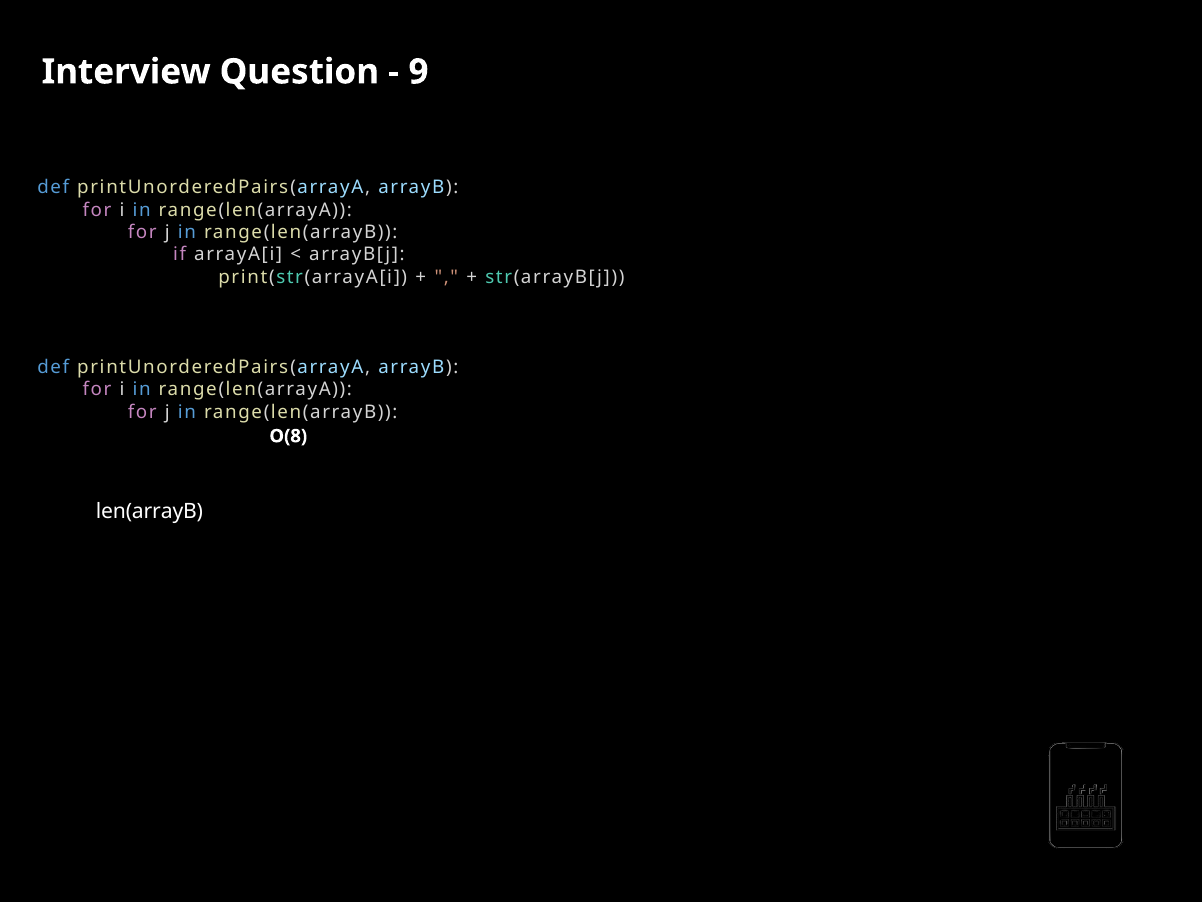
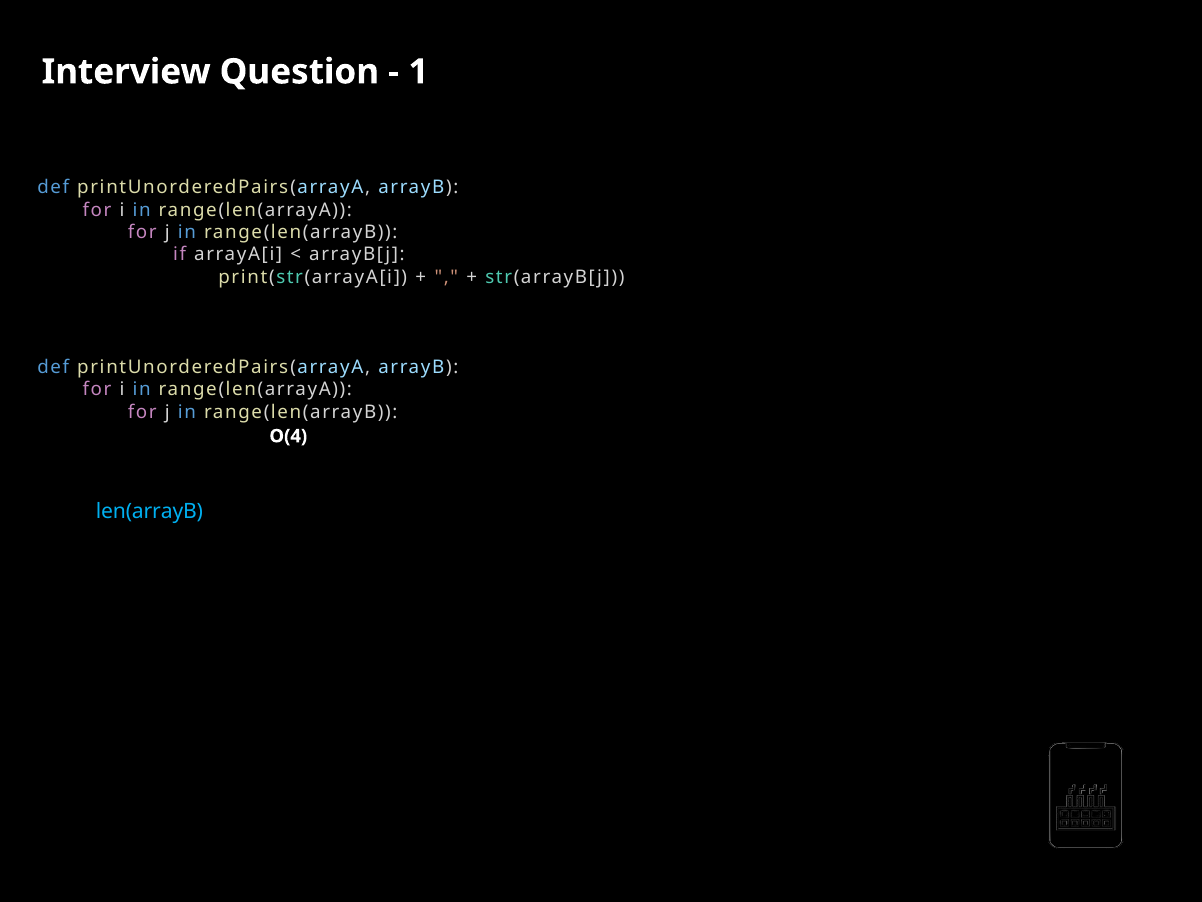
9: 9 -> 1
O(8: O(8 -> O(4
len(arrayB colour: white -> light blue
